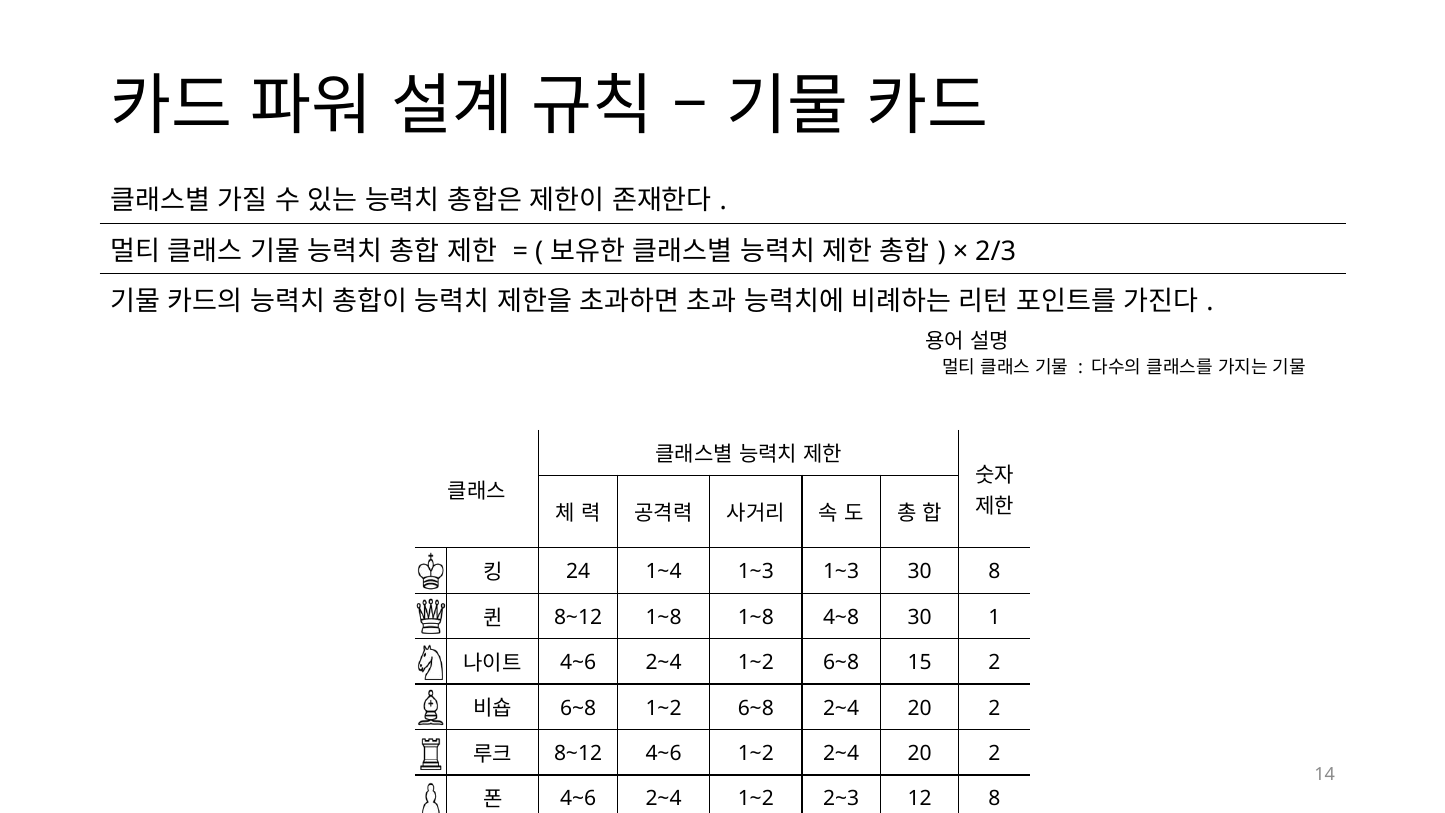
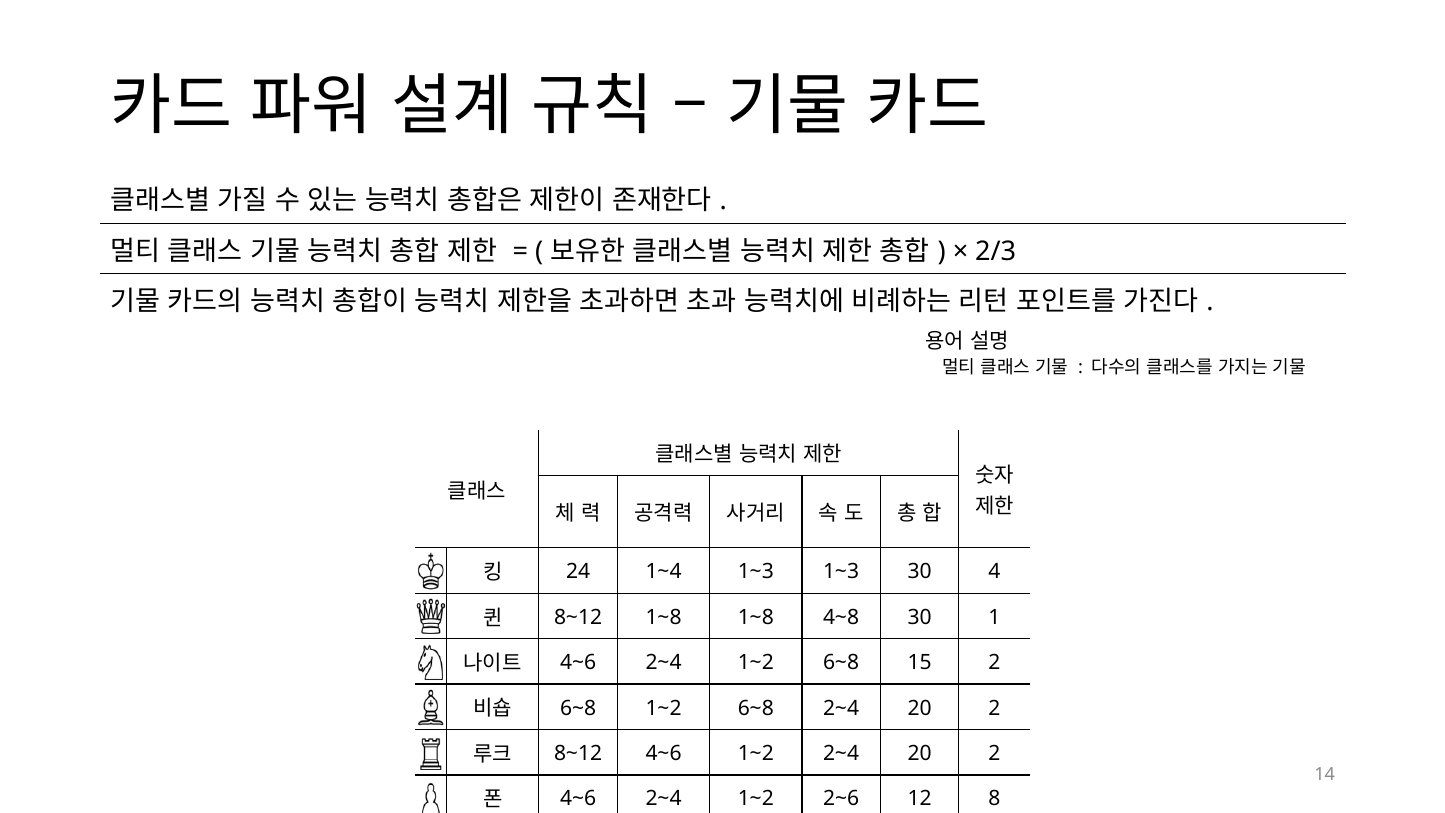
30 8: 8 -> 4
2~3: 2~3 -> 2~6
